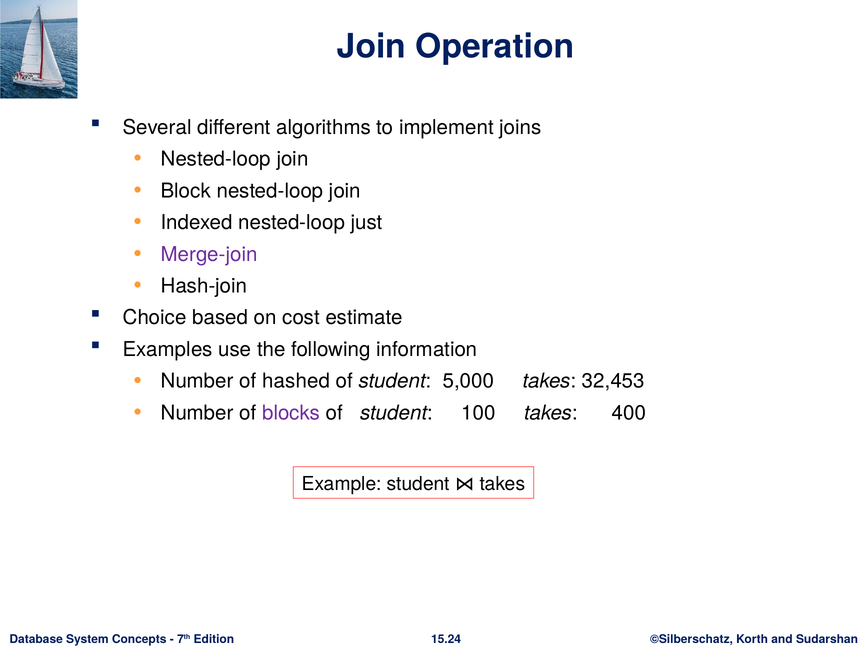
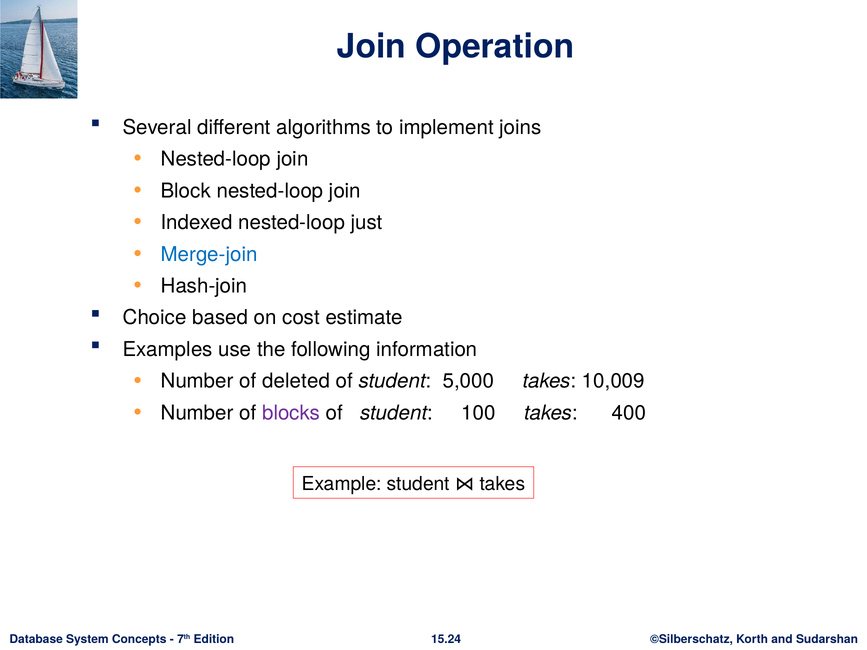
Merge-join colour: purple -> blue
hashed: hashed -> deleted
32,453: 32,453 -> 10,009
